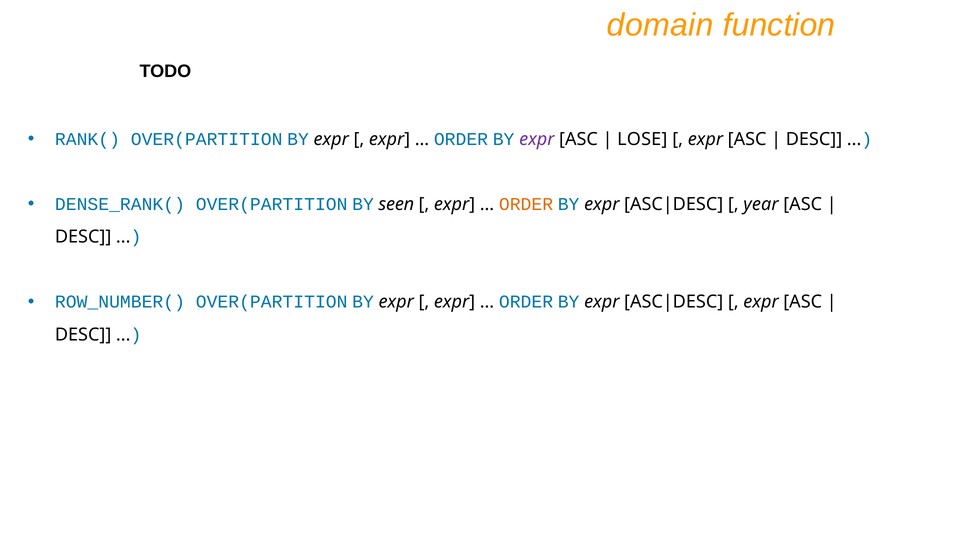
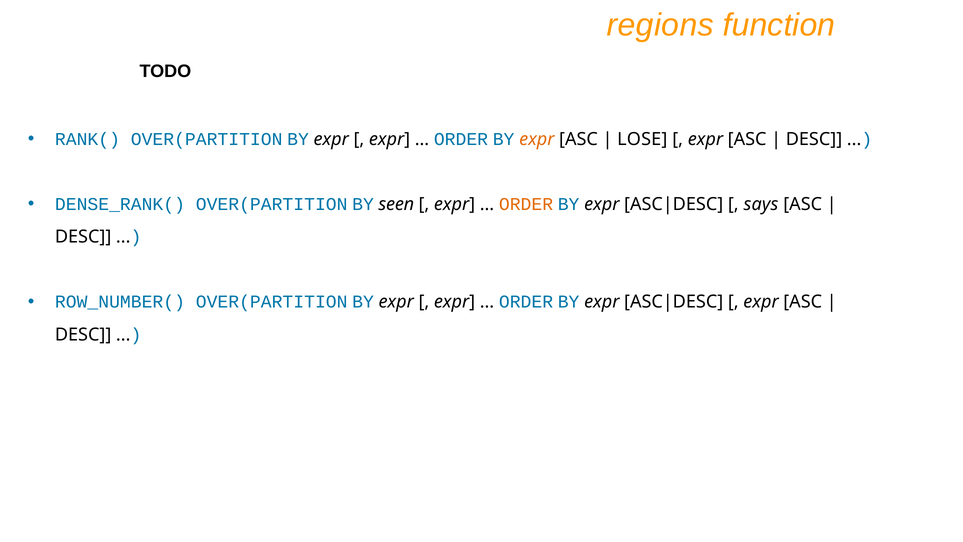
domain: domain -> regions
expr at (537, 139) colour: purple -> orange
year: year -> says
